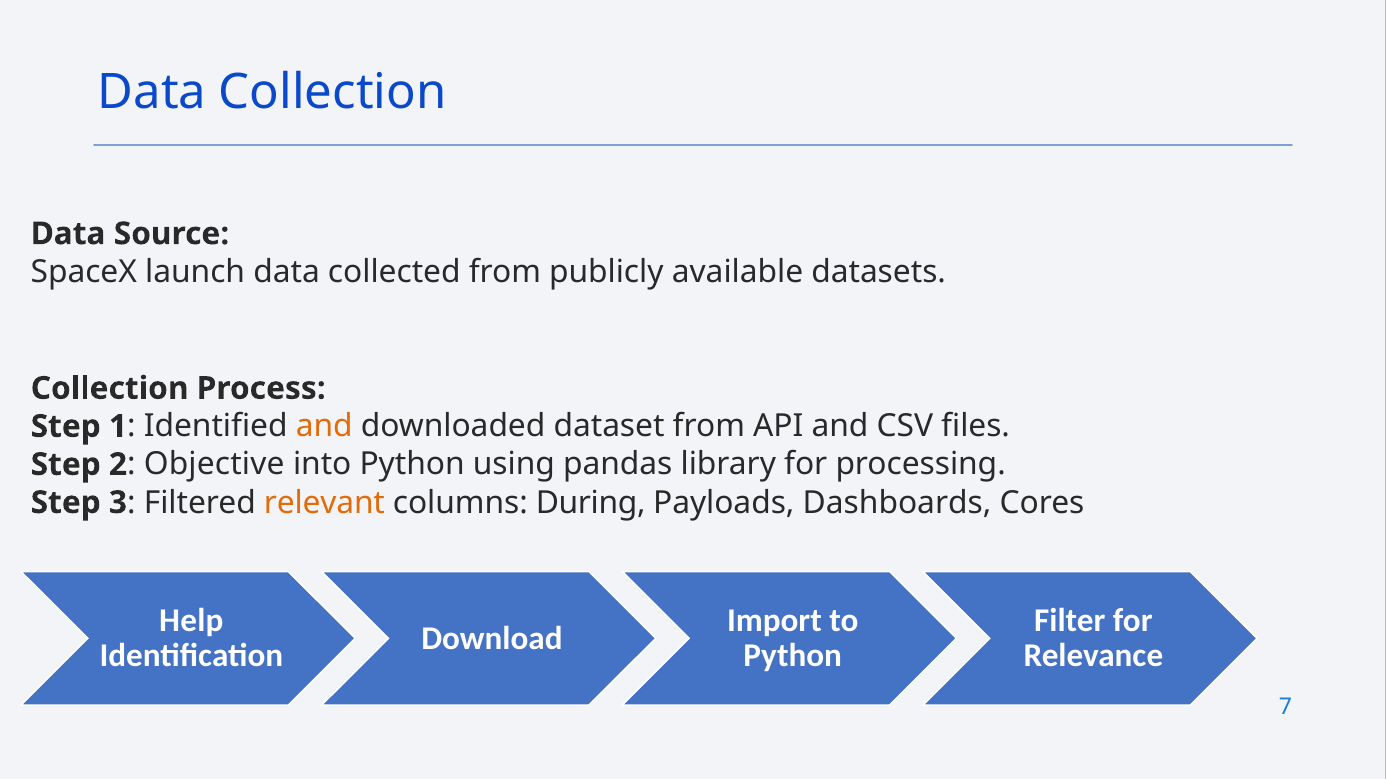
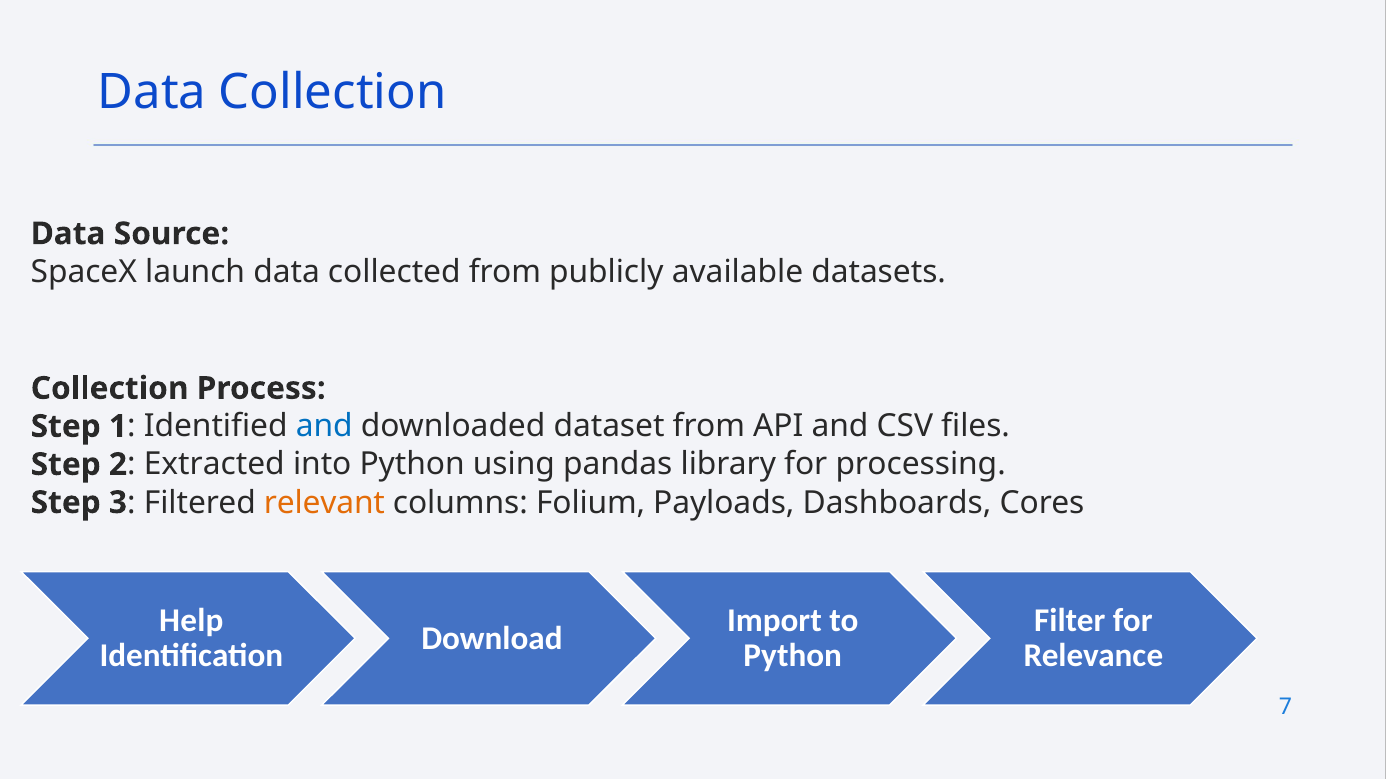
and at (324, 427) colour: orange -> blue
Objective: Objective -> Extracted
During: During -> Folium
